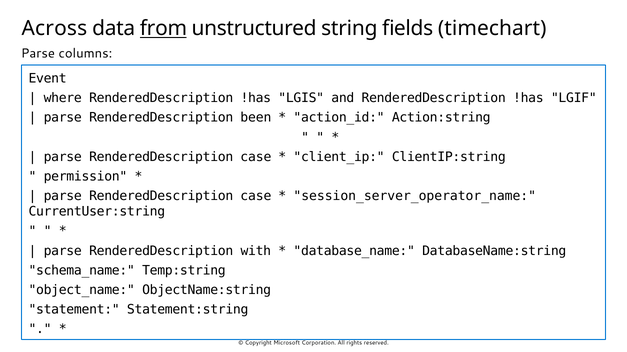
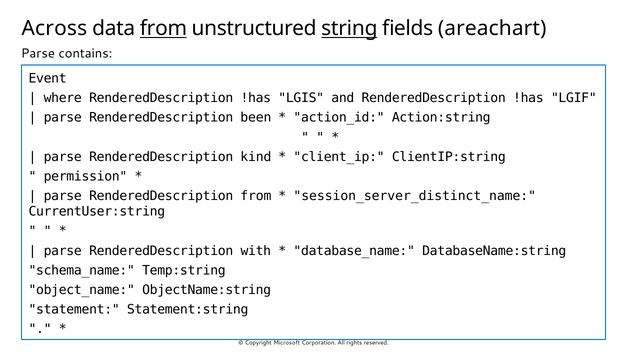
string underline: none -> present
timechart: timechart -> areachart
columns: columns -> contains
case at (256, 157): case -> kind
case at (256, 196): case -> from
session_server_operator_name: session_server_operator_name -> session_server_distinct_name
